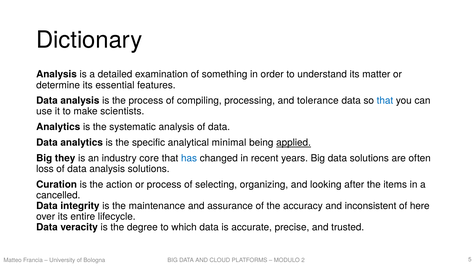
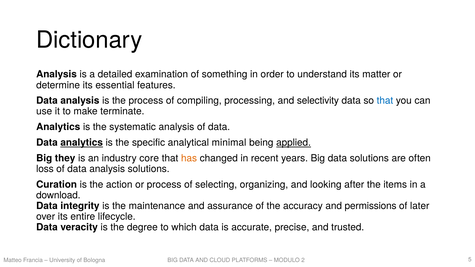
tolerance: tolerance -> selectivity
scientists: scientists -> terminate
analytics at (82, 143) underline: none -> present
has colour: blue -> orange
cancelled: cancelled -> download
inconsistent: inconsistent -> permissions
here: here -> later
